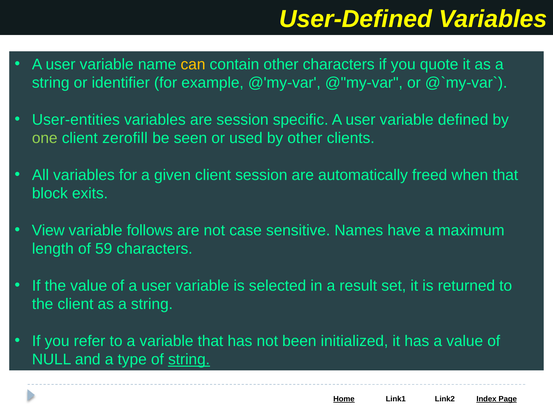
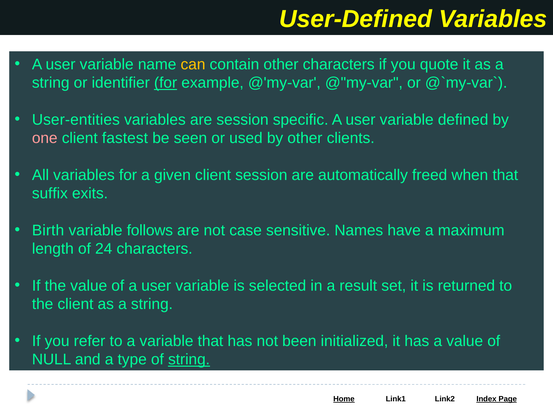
for at (166, 83) underline: none -> present
one colour: light green -> pink
zerofill: zerofill -> fastest
block: block -> suffix
View: View -> Birth
59: 59 -> 24
